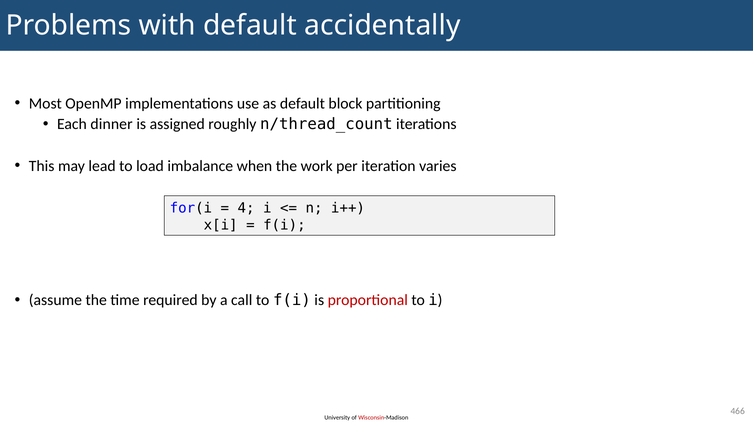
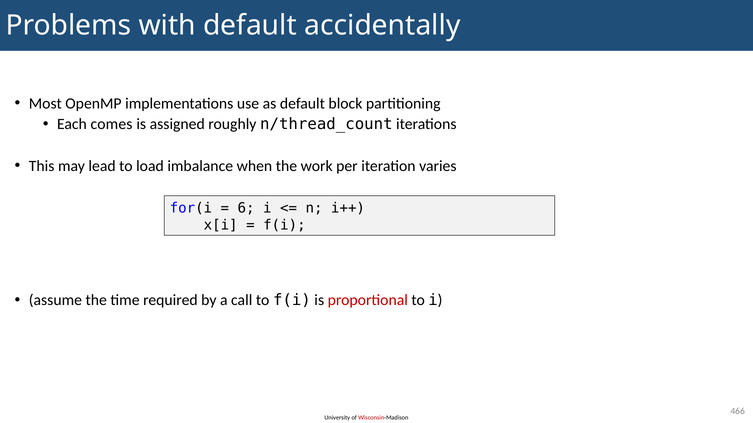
dinner: dinner -> comes
4: 4 -> 6
